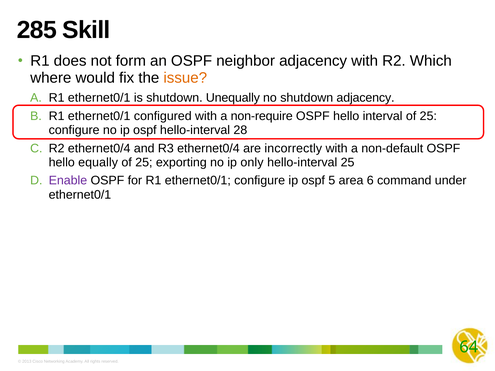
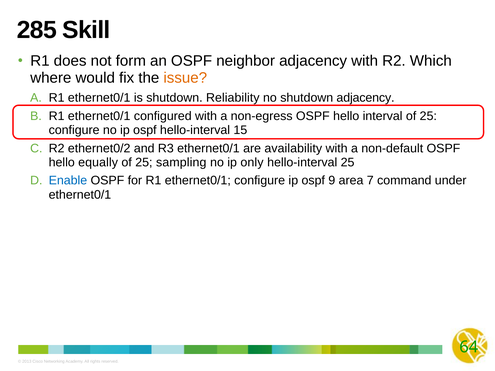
Unequally: Unequally -> Reliability
non-require: non-require -> non-egress
28: 28 -> 15
R2 ethernet0/4: ethernet0/4 -> ethernet0/2
R3 ethernet0/4: ethernet0/4 -> ethernet0/1
incorrectly: incorrectly -> availability
exporting: exporting -> sampling
Enable colour: purple -> blue
5: 5 -> 9
6: 6 -> 7
